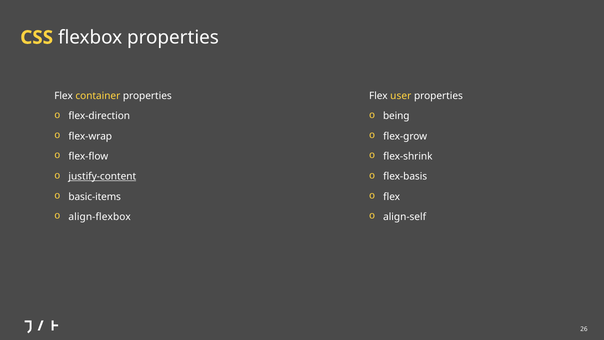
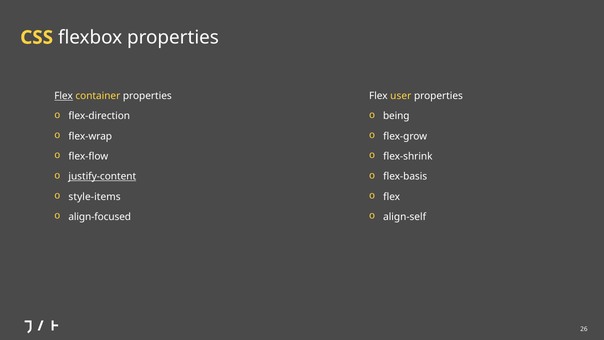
Flex at (64, 96) underline: none -> present
basic-items: basic-items -> style-items
align-flexbox: align-flexbox -> align-focused
